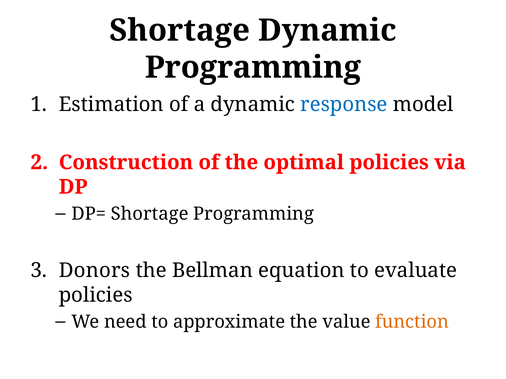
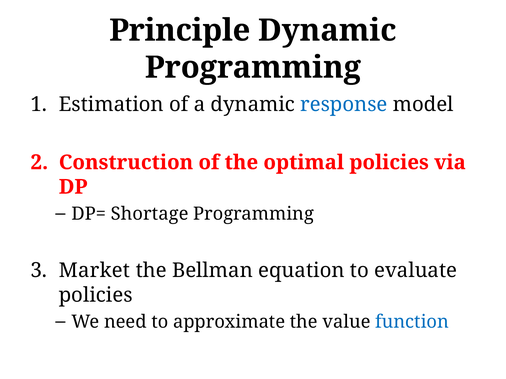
Shortage at (180, 30): Shortage -> Principle
Donors: Donors -> Market
function colour: orange -> blue
